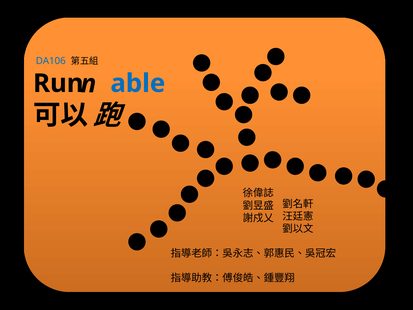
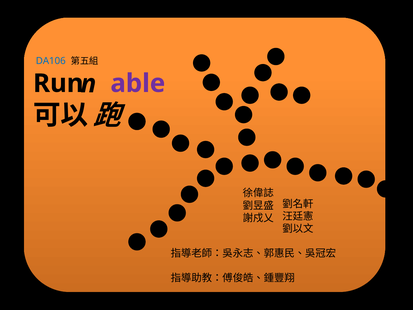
able colour: blue -> purple
